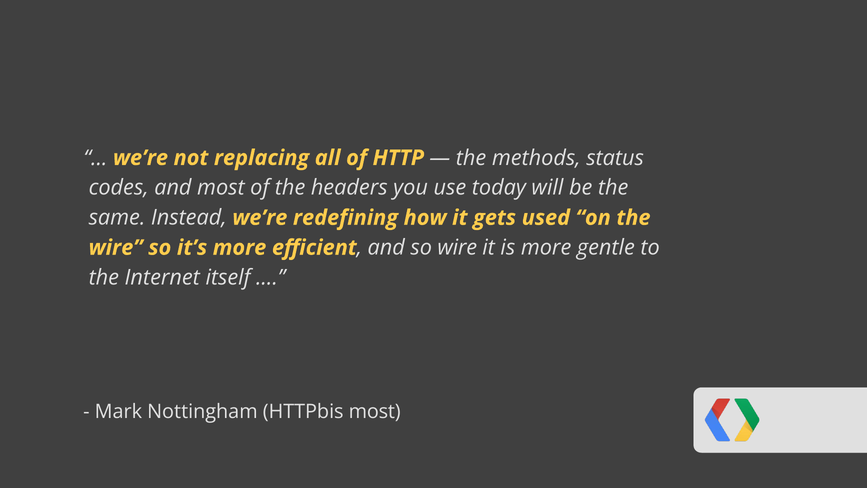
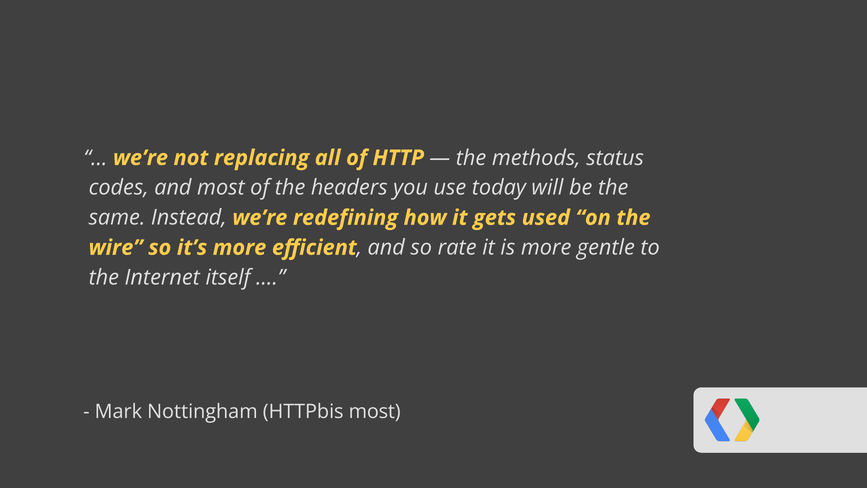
so wire: wire -> rate
